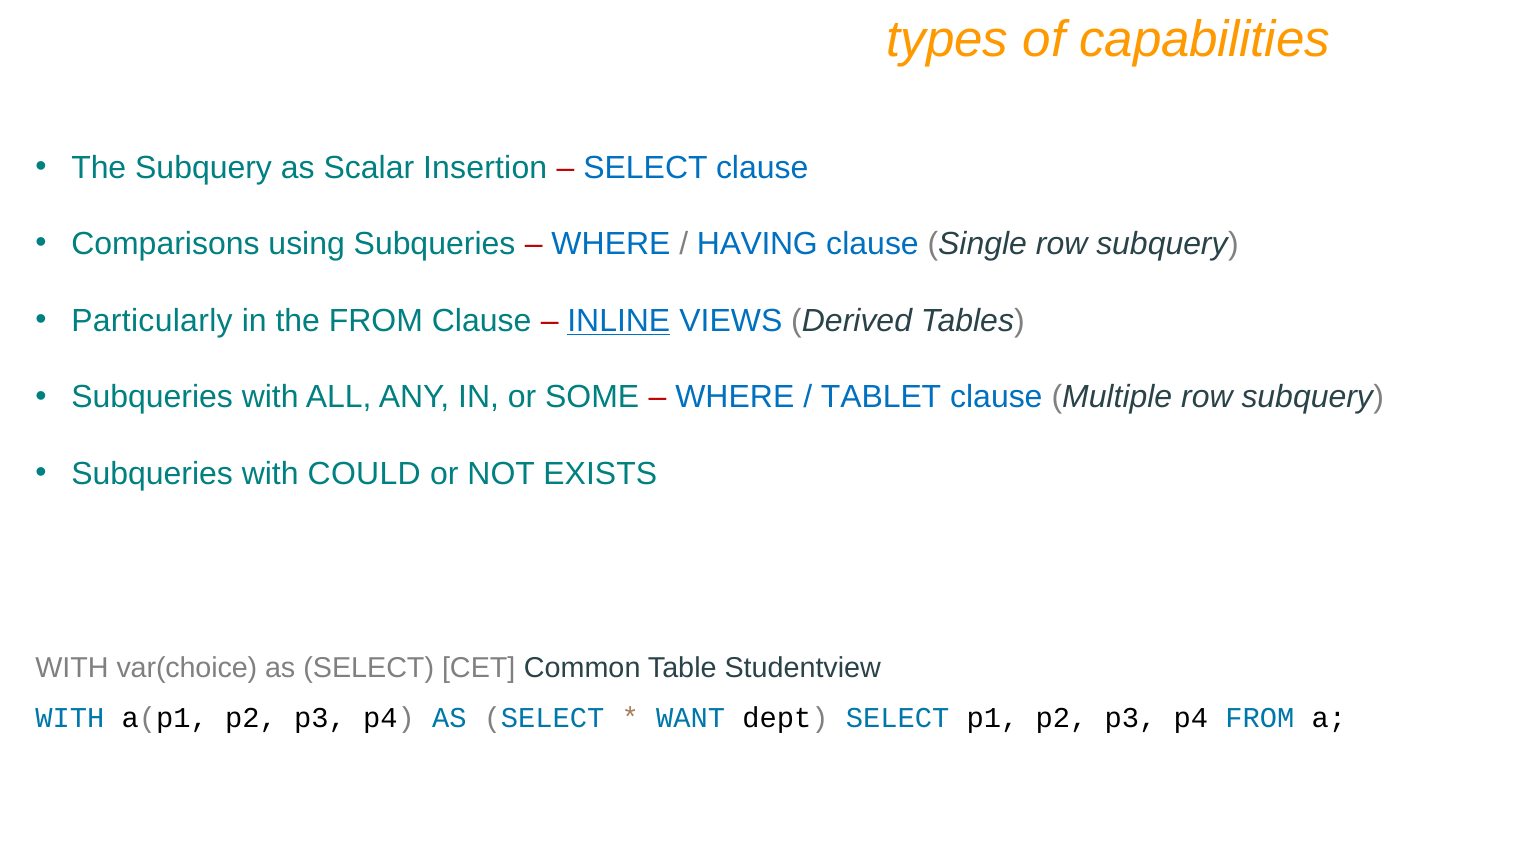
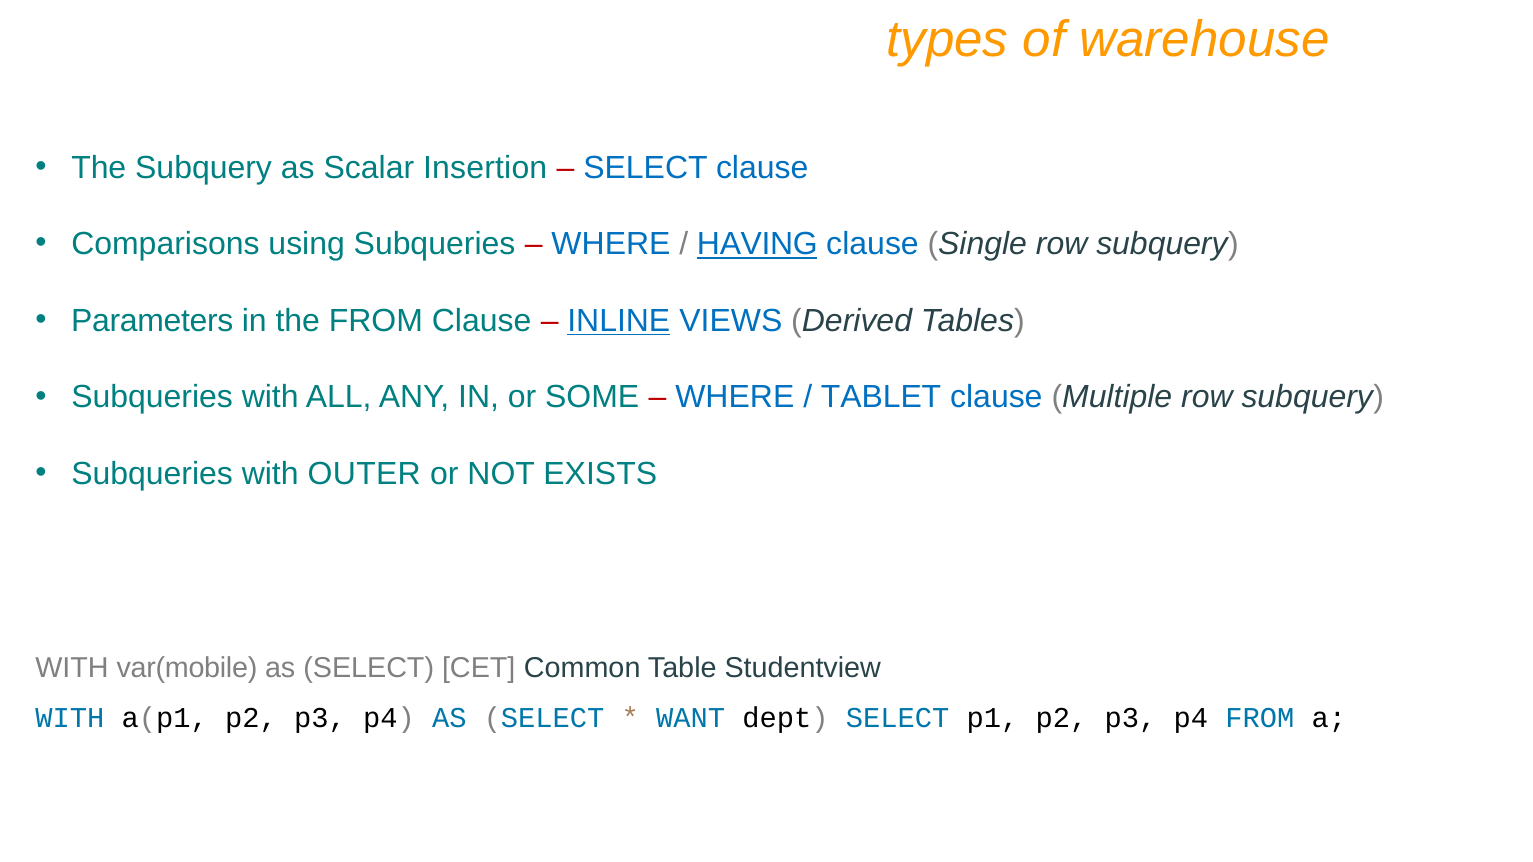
capabilities: capabilities -> warehouse
HAVING underline: none -> present
Particularly: Particularly -> Parameters
COULD: COULD -> OUTER
var(choice: var(choice -> var(mobile
